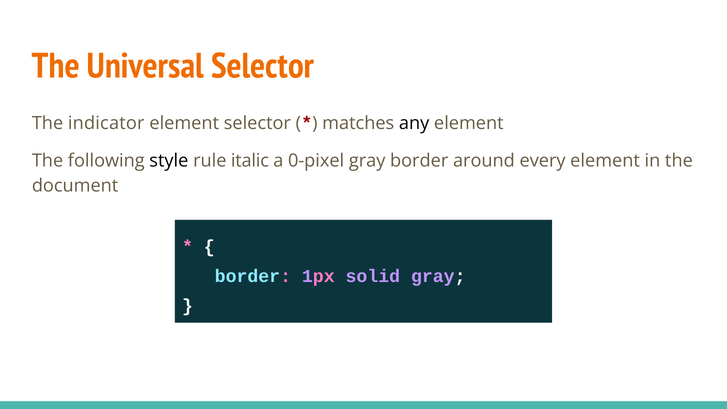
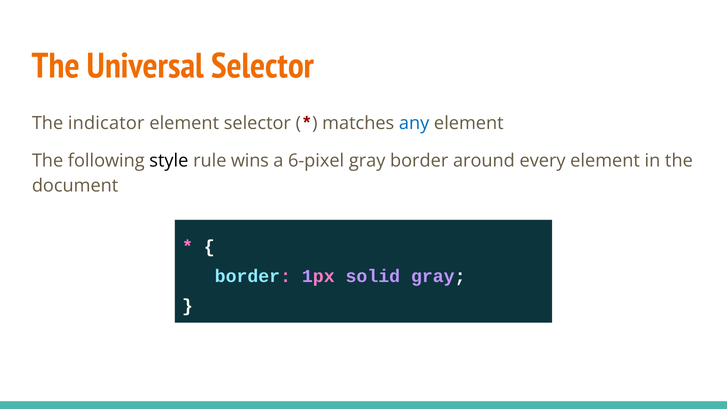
any colour: black -> blue
italic: italic -> wins
0-pixel: 0-pixel -> 6-pixel
